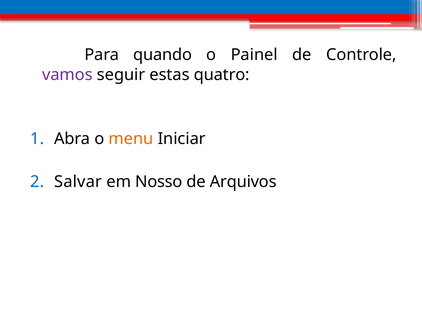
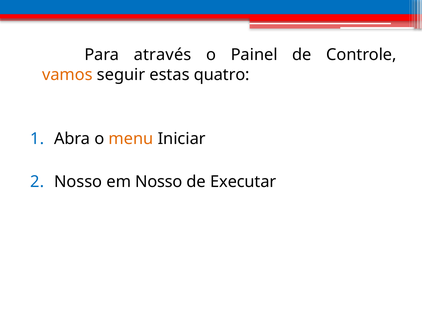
quando: quando -> através
vamos colour: purple -> orange
Salvar at (78, 182): Salvar -> Nosso
Arquivos: Arquivos -> Executar
